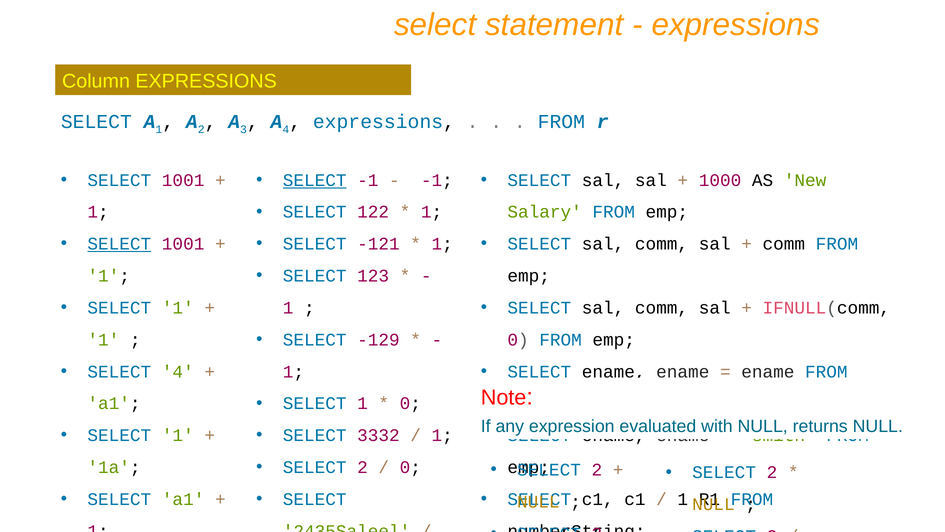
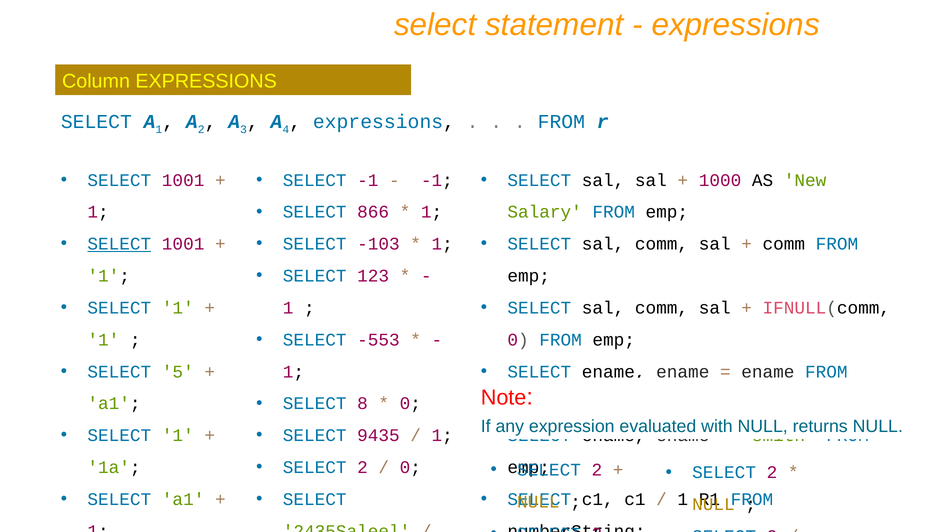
SELECT at (315, 180) underline: present -> none
122: 122 -> 866
-121: -121 -> -103
-129: -129 -> -553
SELECT 4: 4 -> 5
1 at (363, 403): 1 -> 8
3332: 3332 -> 9435
